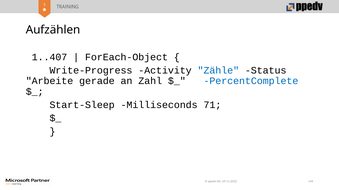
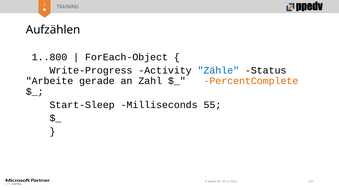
1..407: 1..407 -> 1..800
PercentComplete colour: blue -> orange
71: 71 -> 55
